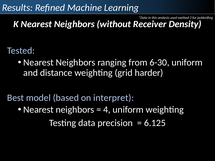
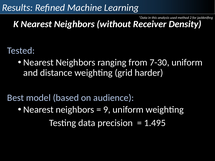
6-30: 6-30 -> 7-30
interpret: interpret -> audience
4: 4 -> 9
6.125: 6.125 -> 1.495
